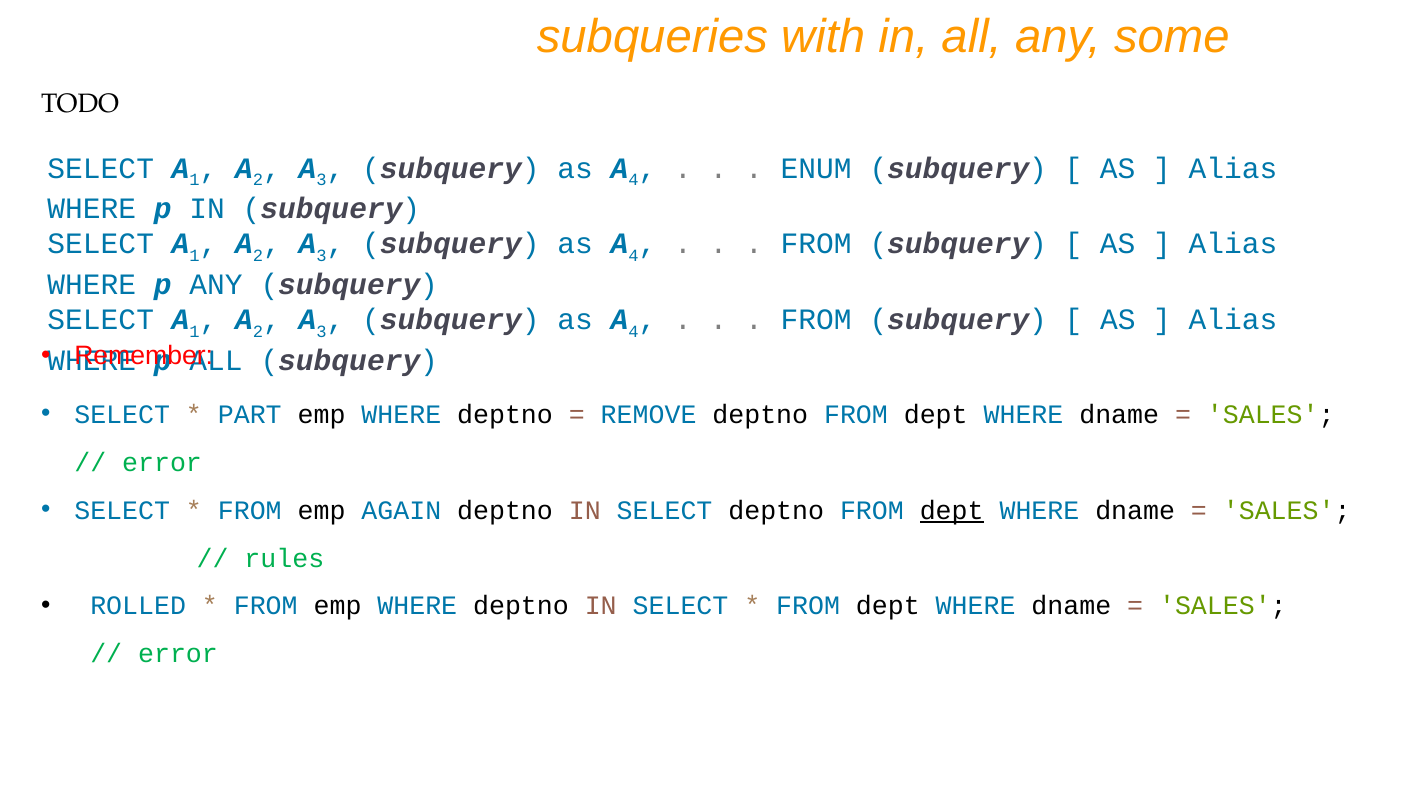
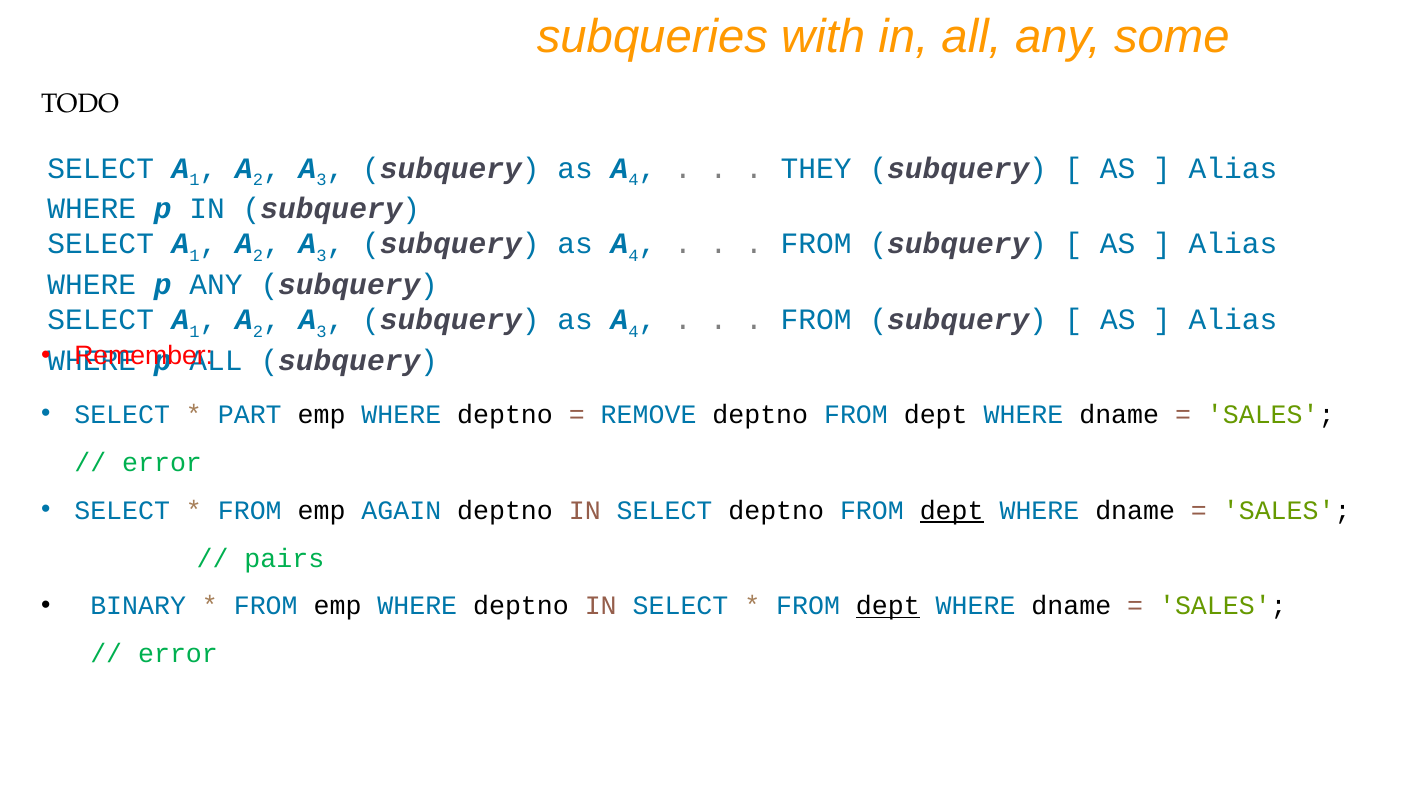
ENUM: ENUM -> THEY
rules: rules -> pairs
ROLLED: ROLLED -> BINARY
dept at (888, 606) underline: none -> present
